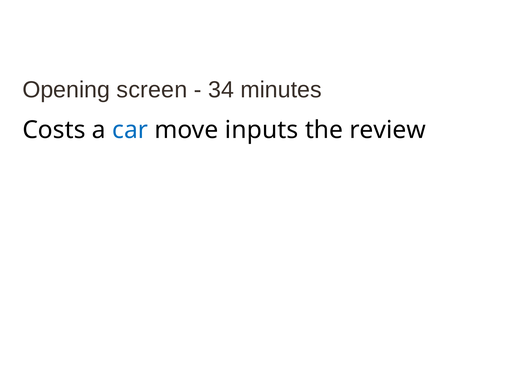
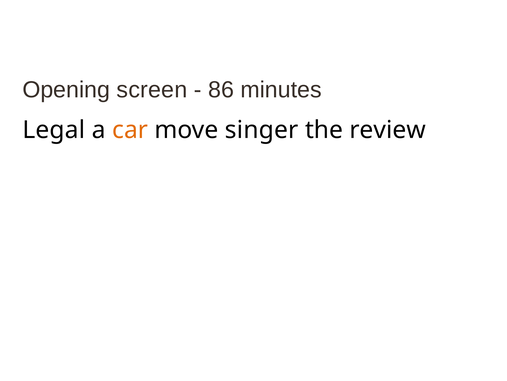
34: 34 -> 86
Costs: Costs -> Legal
car colour: blue -> orange
inputs: inputs -> singer
